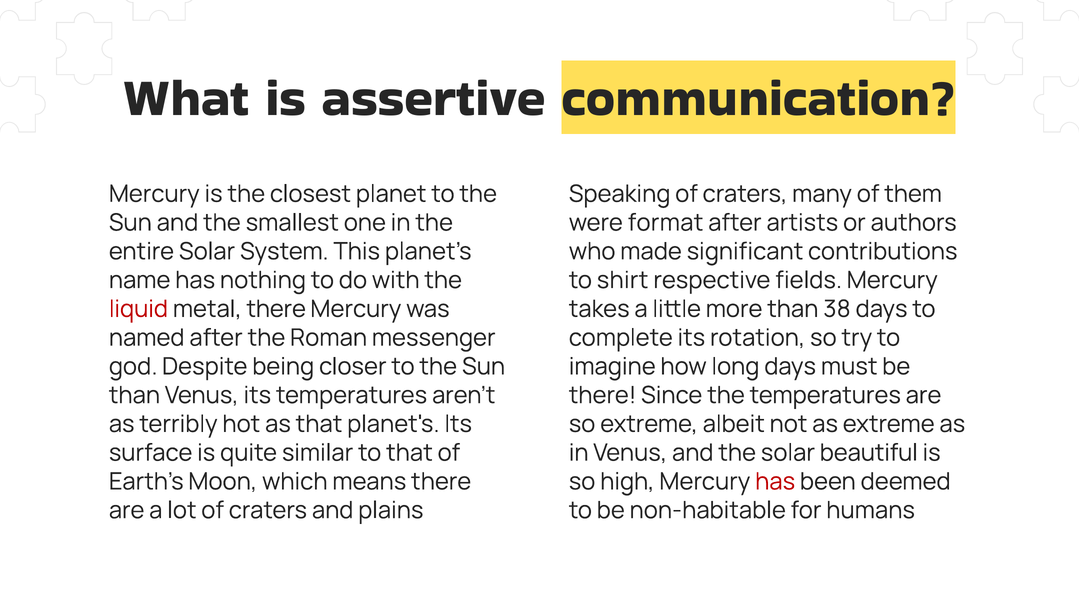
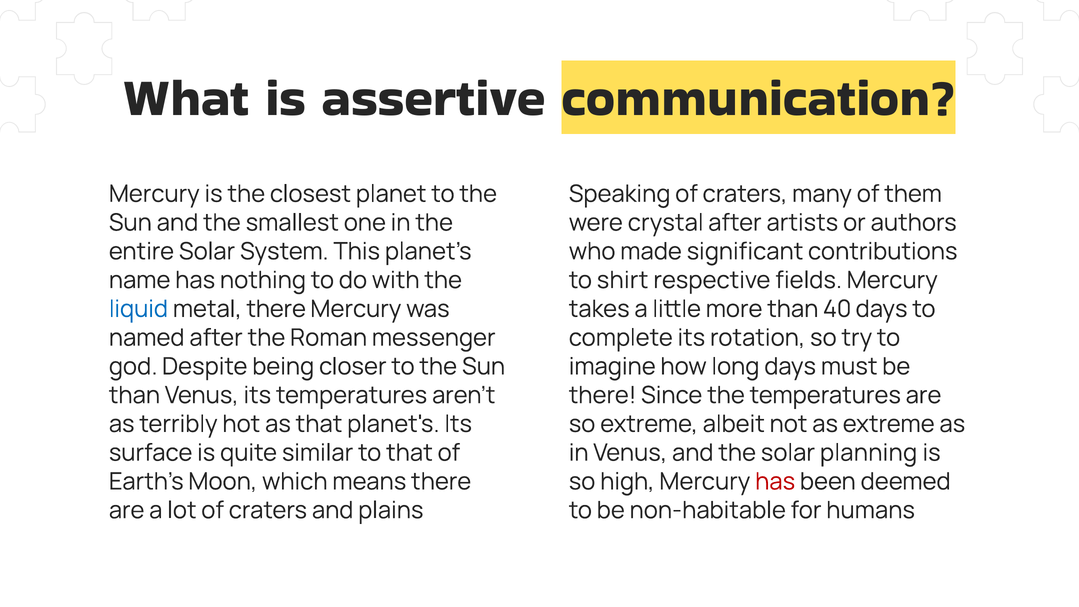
format: format -> crystal
liquid colour: red -> blue
38: 38 -> 40
beautiful: beautiful -> planning
